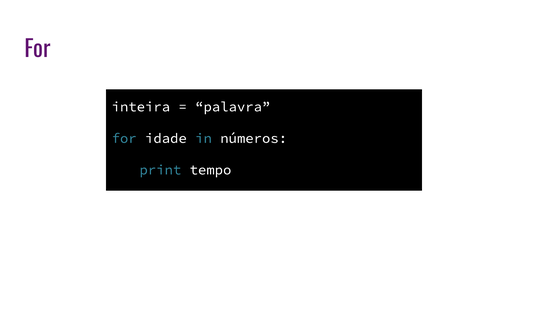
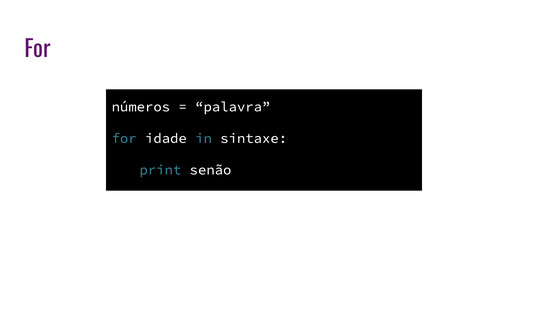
inteira: inteira -> números
números: números -> sintaxe
tempo: tempo -> senão
